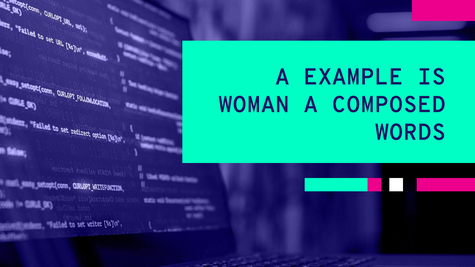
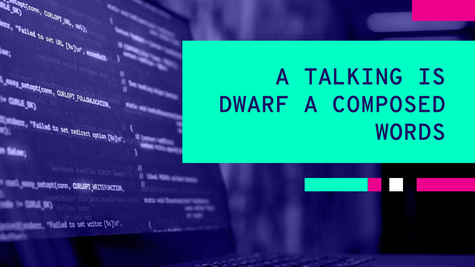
EXAMPLE: EXAMPLE -> TALKING
WOMAN: WOMAN -> DWARF
